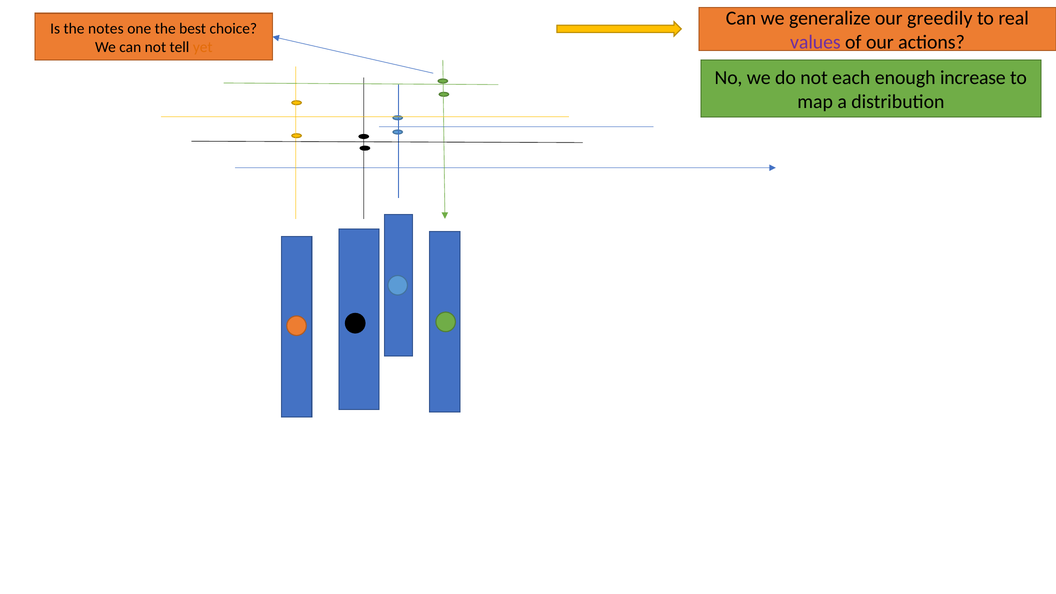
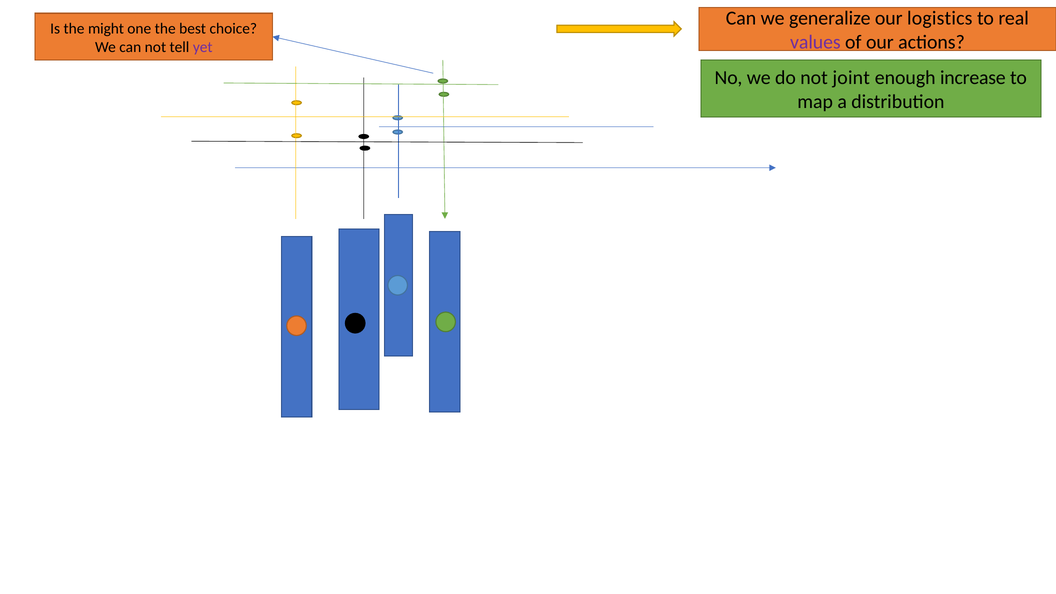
greedily: greedily -> logistics
notes: notes -> might
yet colour: orange -> purple
each: each -> joint
